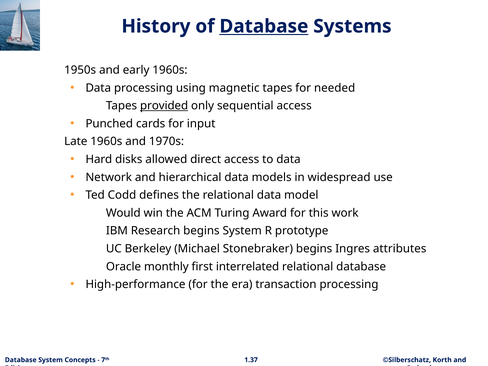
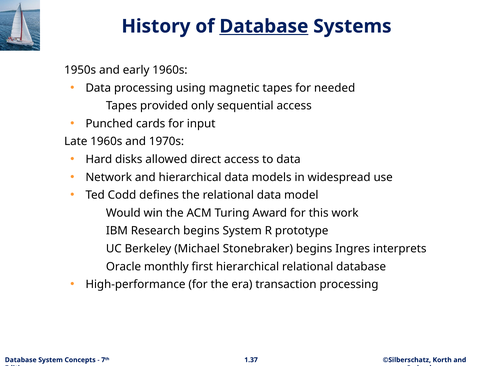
provided underline: present -> none
attributes: attributes -> interprets
first interrelated: interrelated -> hierarchical
